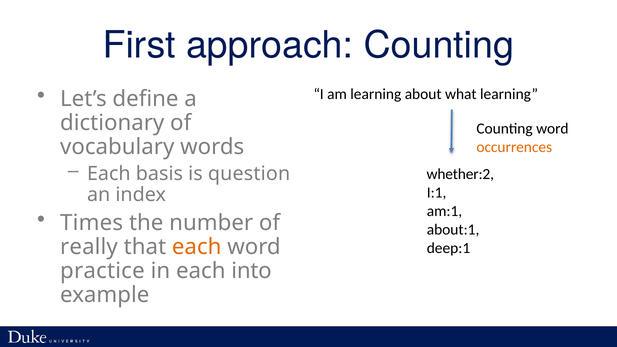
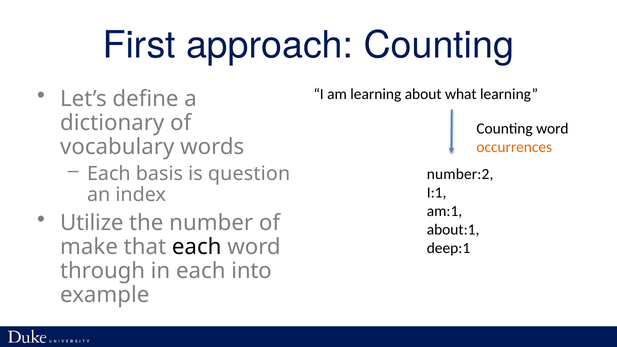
whether:2: whether:2 -> number:2
Times: Times -> Utilize
really: really -> make
each at (197, 247) colour: orange -> black
practice: practice -> through
